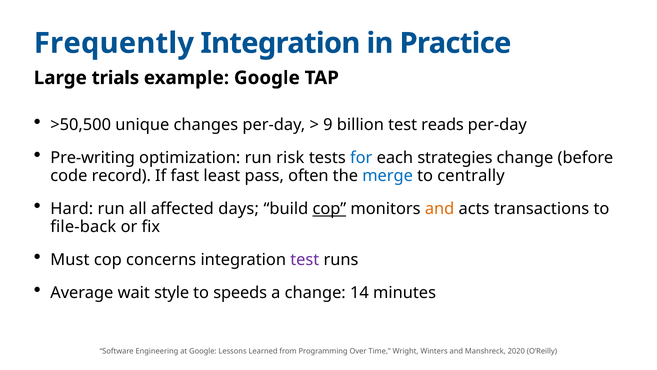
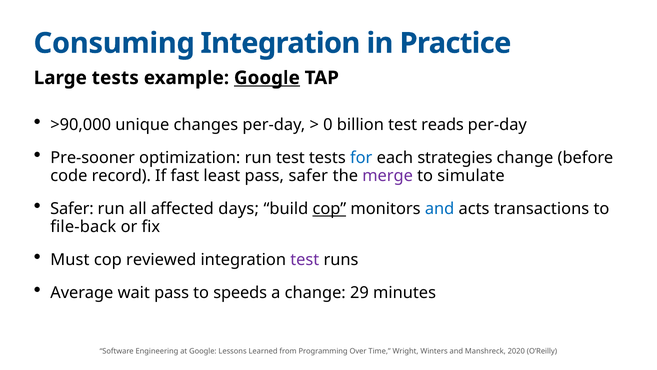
Frequently: Frequently -> Consuming
Large trials: trials -> tests
Google at (267, 78) underline: none -> present
>50,500: >50,500 -> >90,000
9: 9 -> 0
Pre-writing: Pre-writing -> Pre-sooner
run risk: risk -> test
pass often: often -> safer
merge colour: blue -> purple
centrally: centrally -> simulate
Hard at (72, 209): Hard -> Safer
and at (440, 209) colour: orange -> blue
concerns: concerns -> reviewed
wait style: style -> pass
14: 14 -> 29
